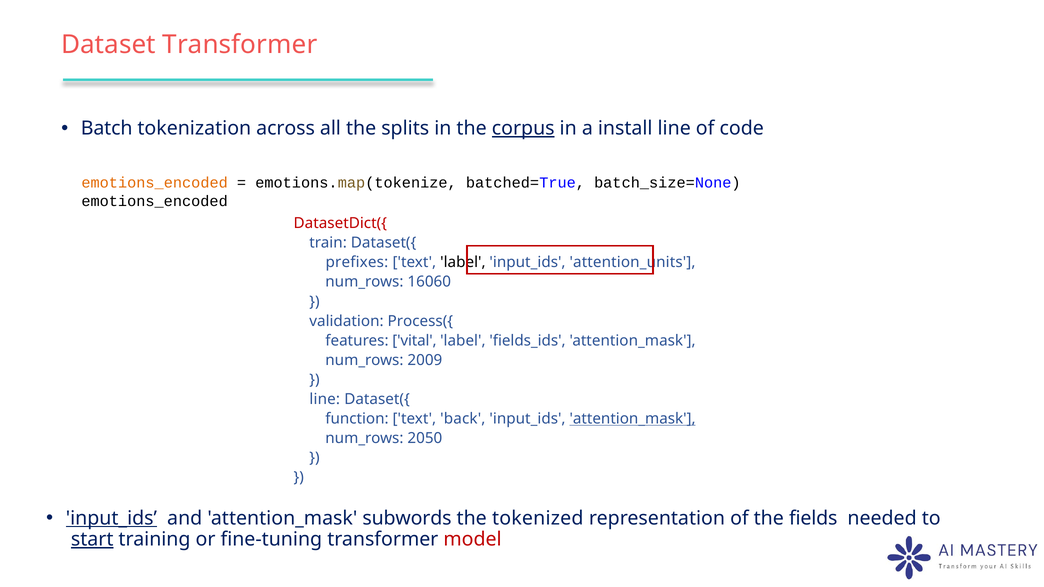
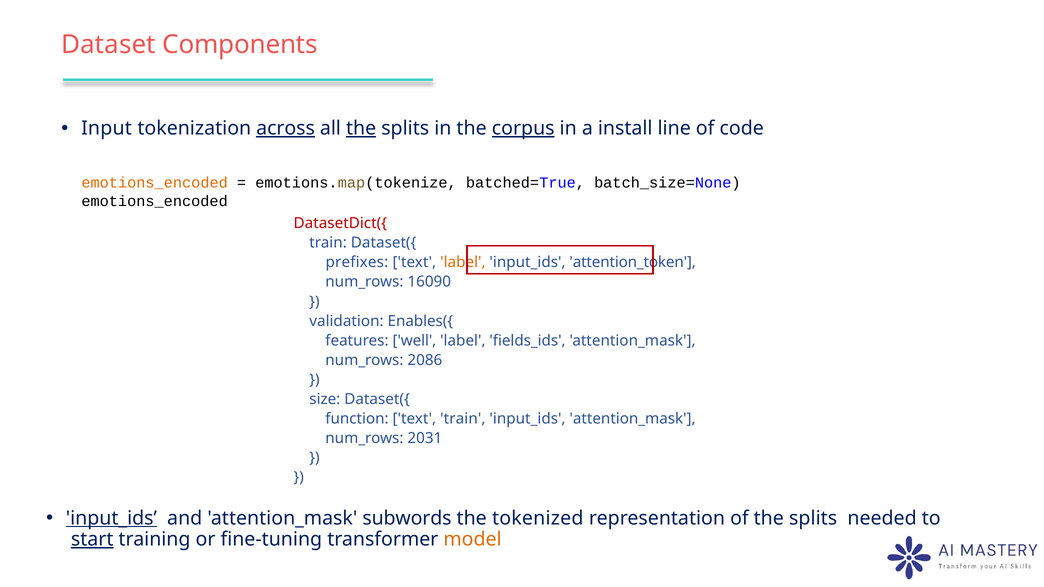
Dataset Transformer: Transformer -> Components
Batch: Batch -> Input
across underline: none -> present
the at (361, 128) underline: none -> present
label at (463, 263) colour: black -> orange
attention_units: attention_units -> attention_token
16060: 16060 -> 16090
Process({: Process({ -> Enables({
vital: vital -> well
2009: 2009 -> 2086
line at (325, 399): line -> size
text back: back -> train
attention_mask at (633, 419) underline: present -> none
2050: 2050 -> 2031
of the fields: fields -> splits
model colour: red -> orange
